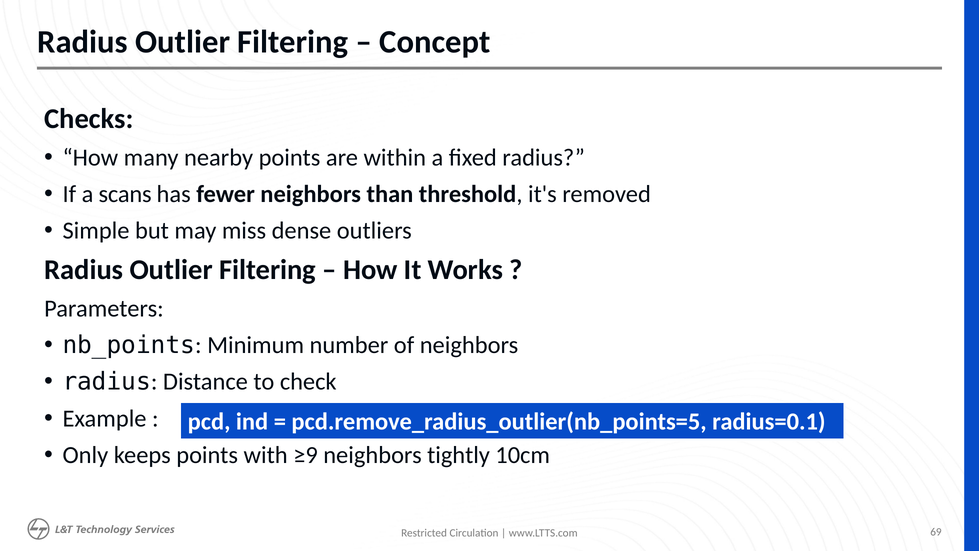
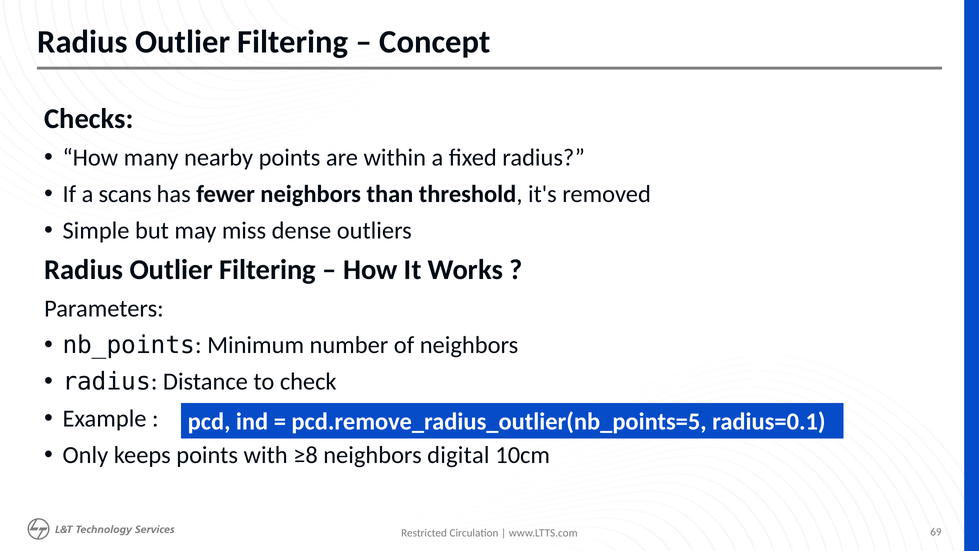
≥9: ≥9 -> ≥8
tightly: tightly -> digital
